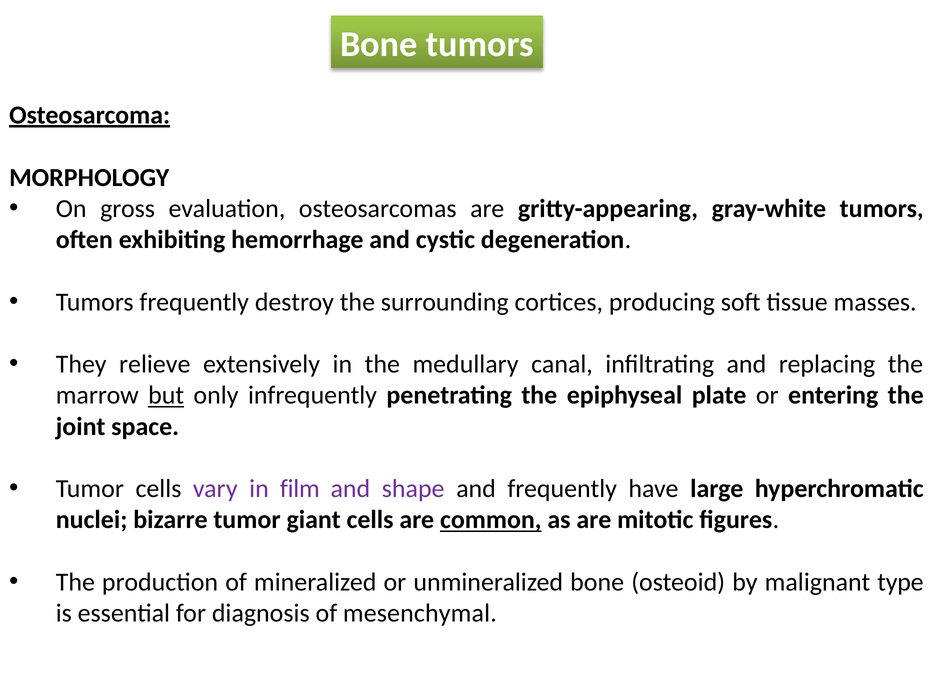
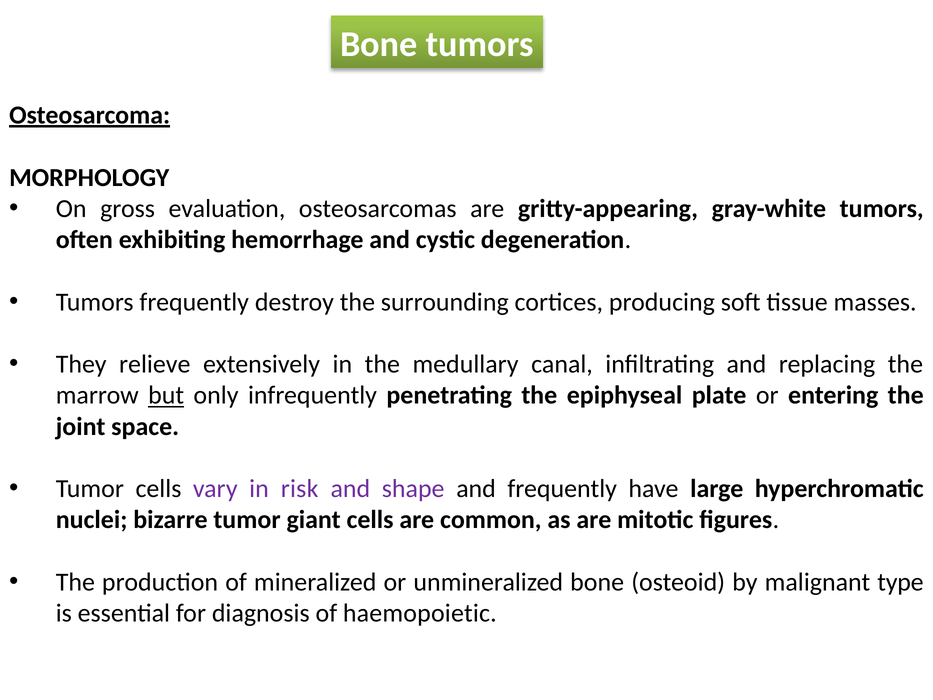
film: film -> risk
common underline: present -> none
mesenchymal: mesenchymal -> haemopoietic
